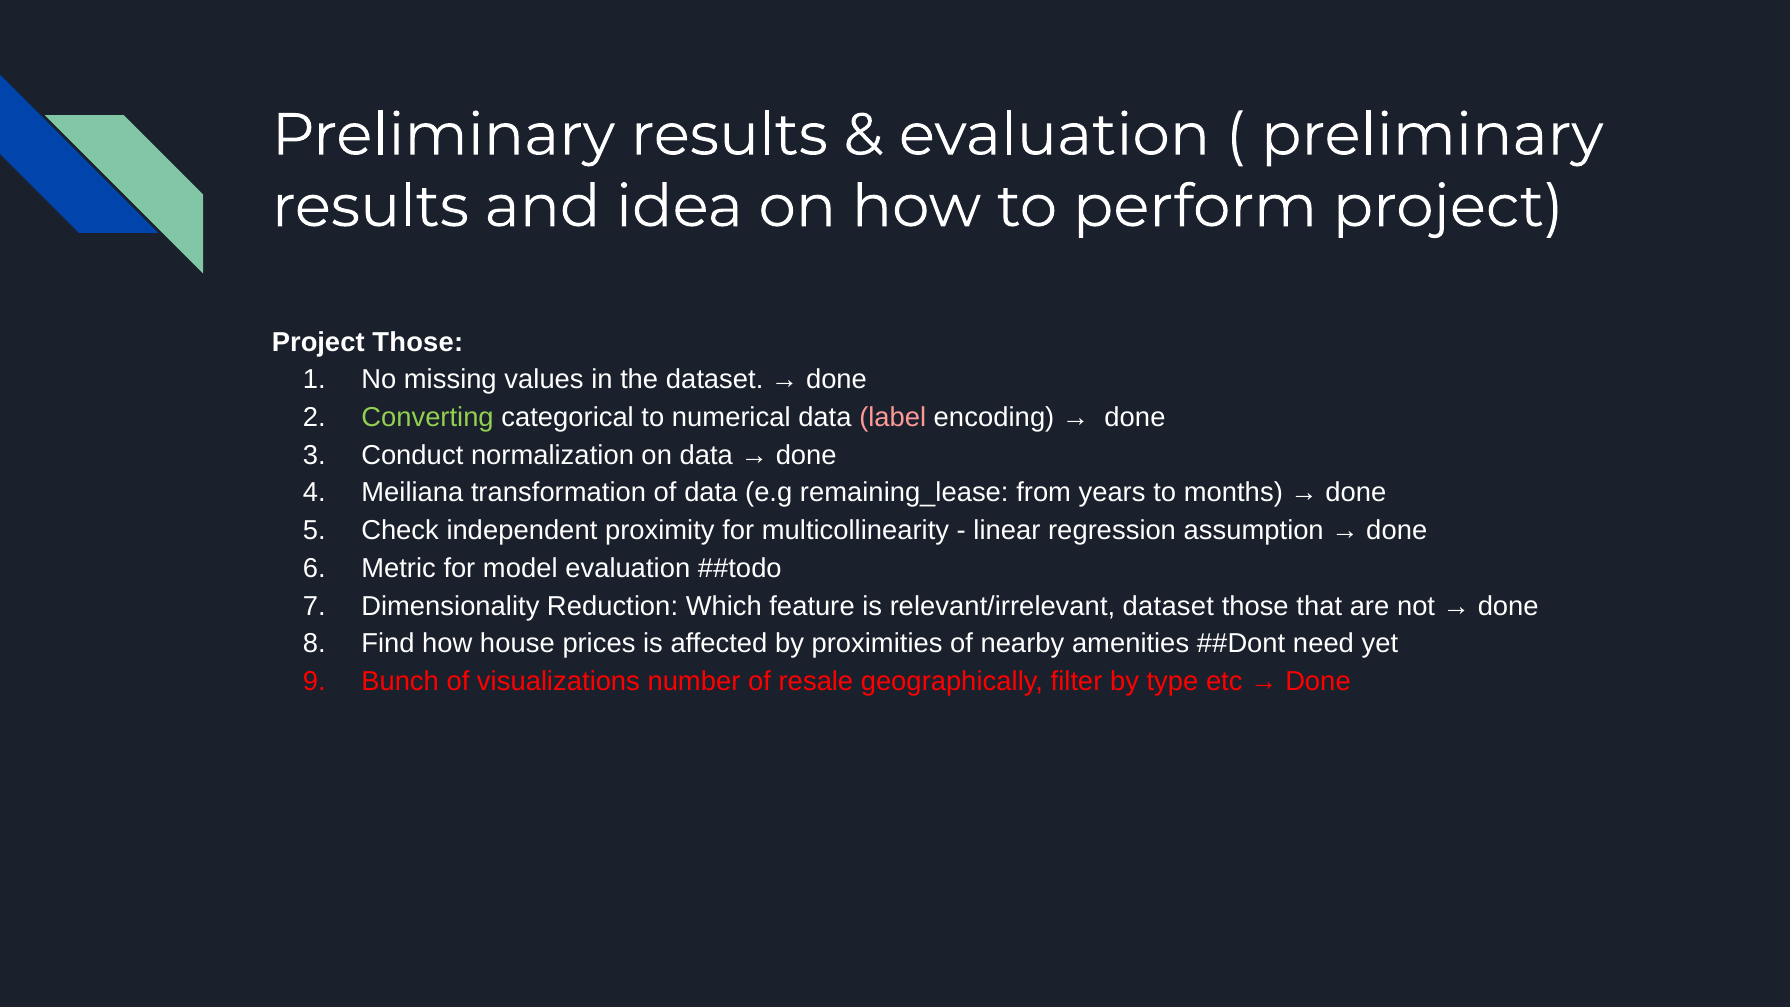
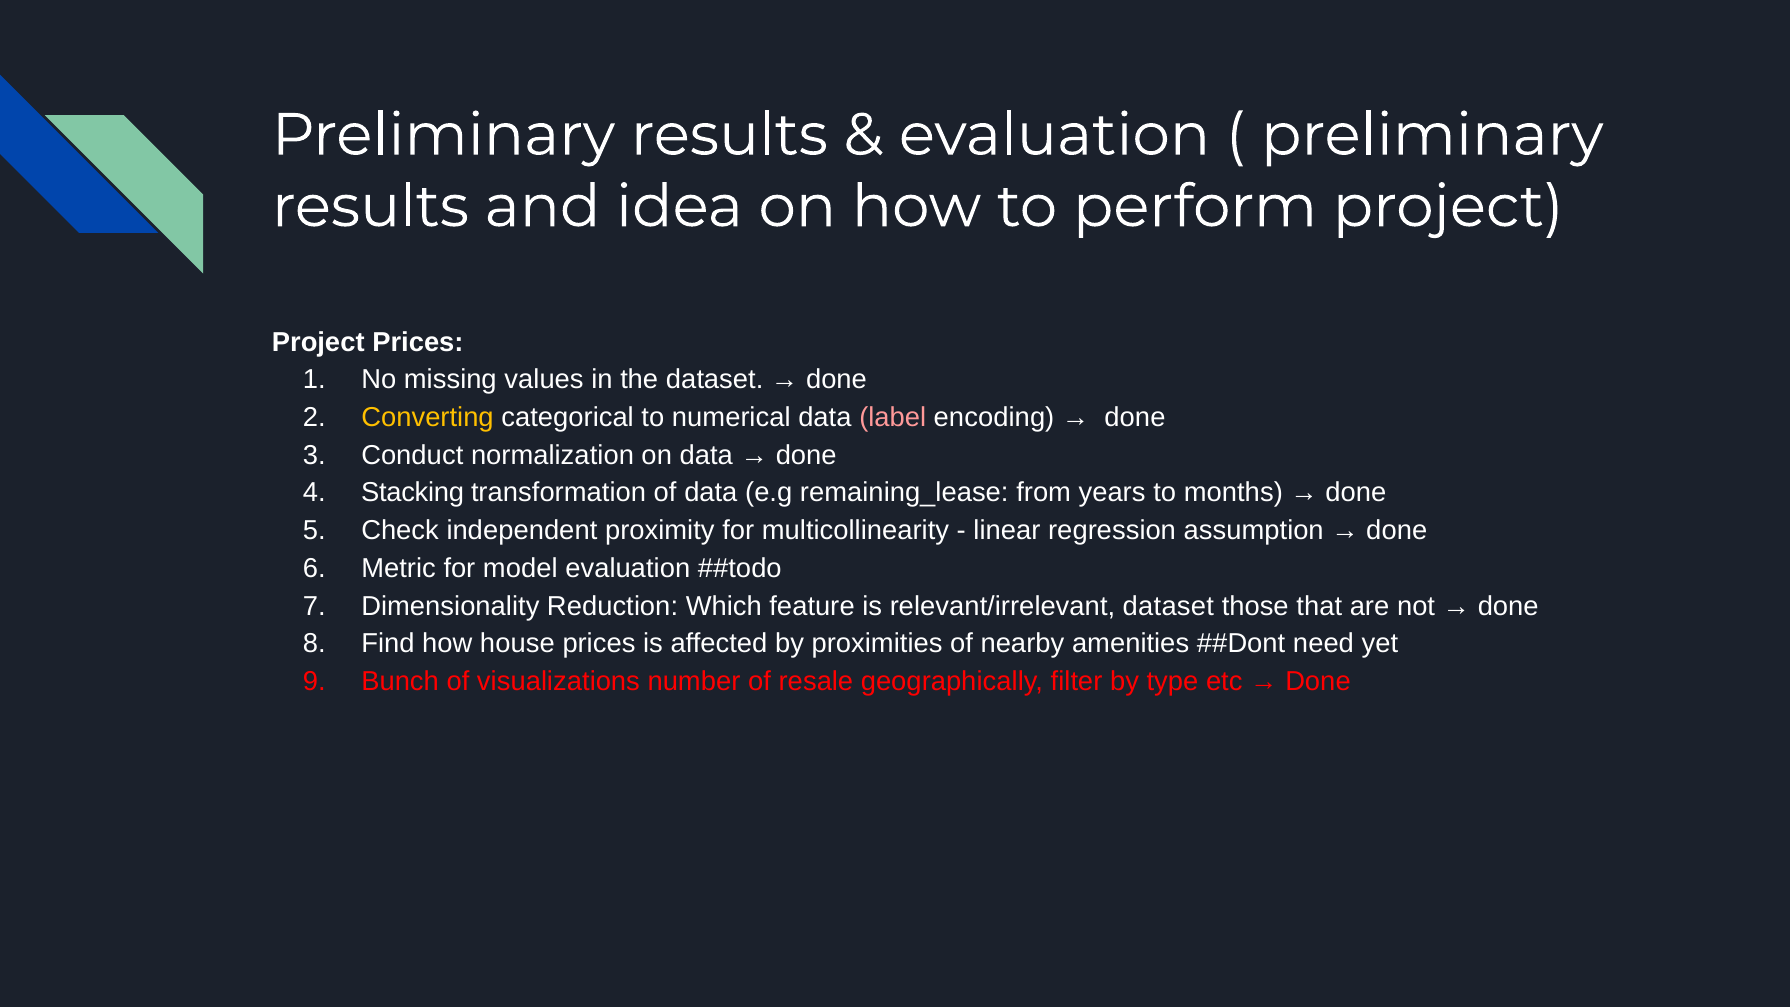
Project Those: Those -> Prices
Converting colour: light green -> yellow
Meiliana: Meiliana -> Stacking
